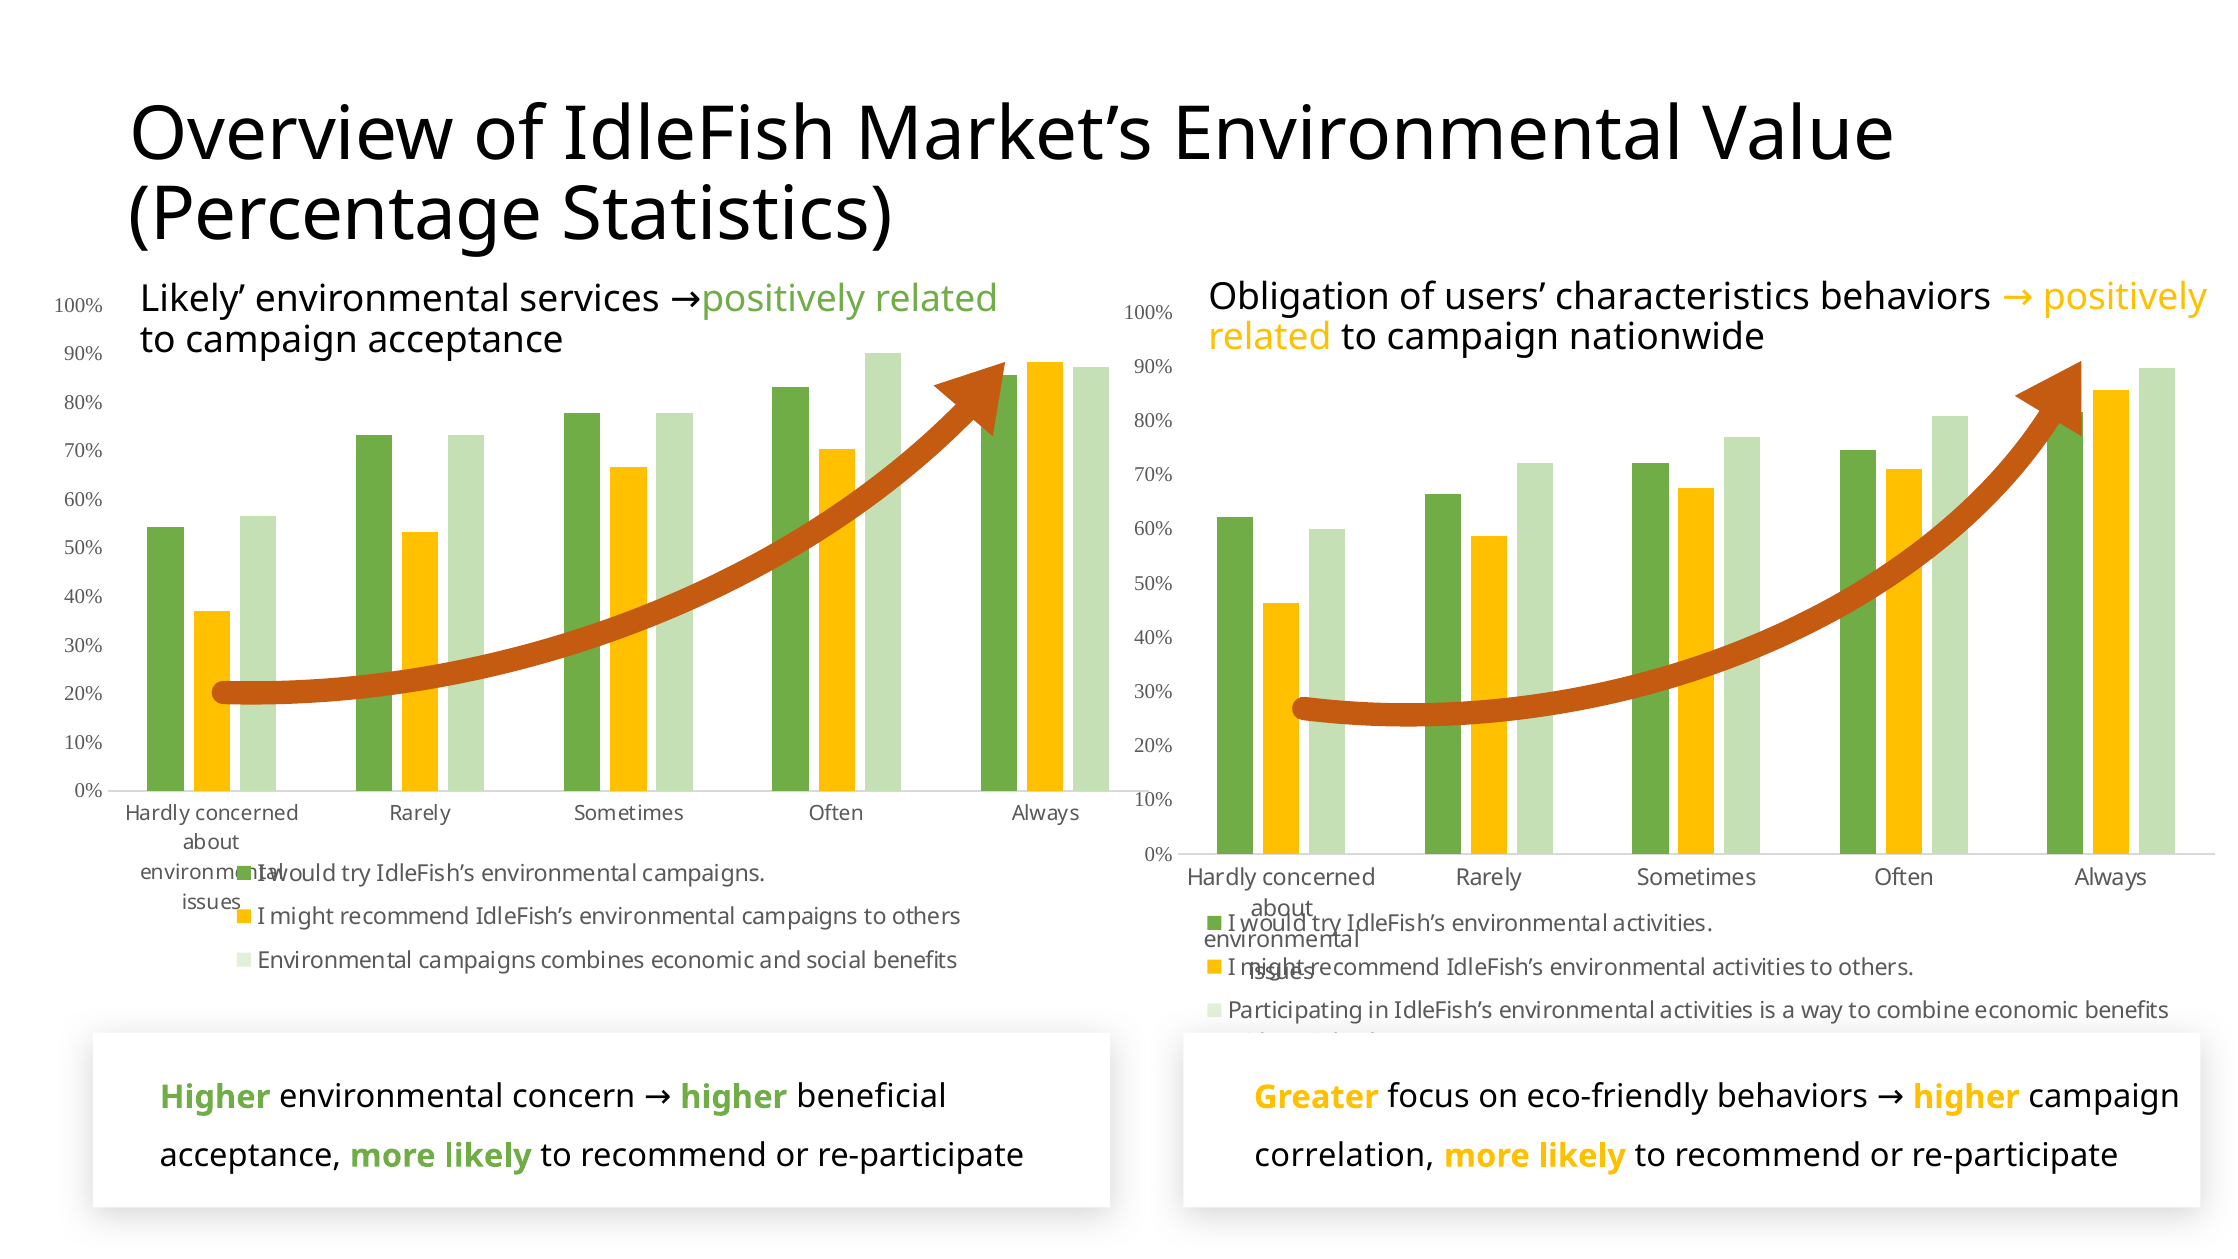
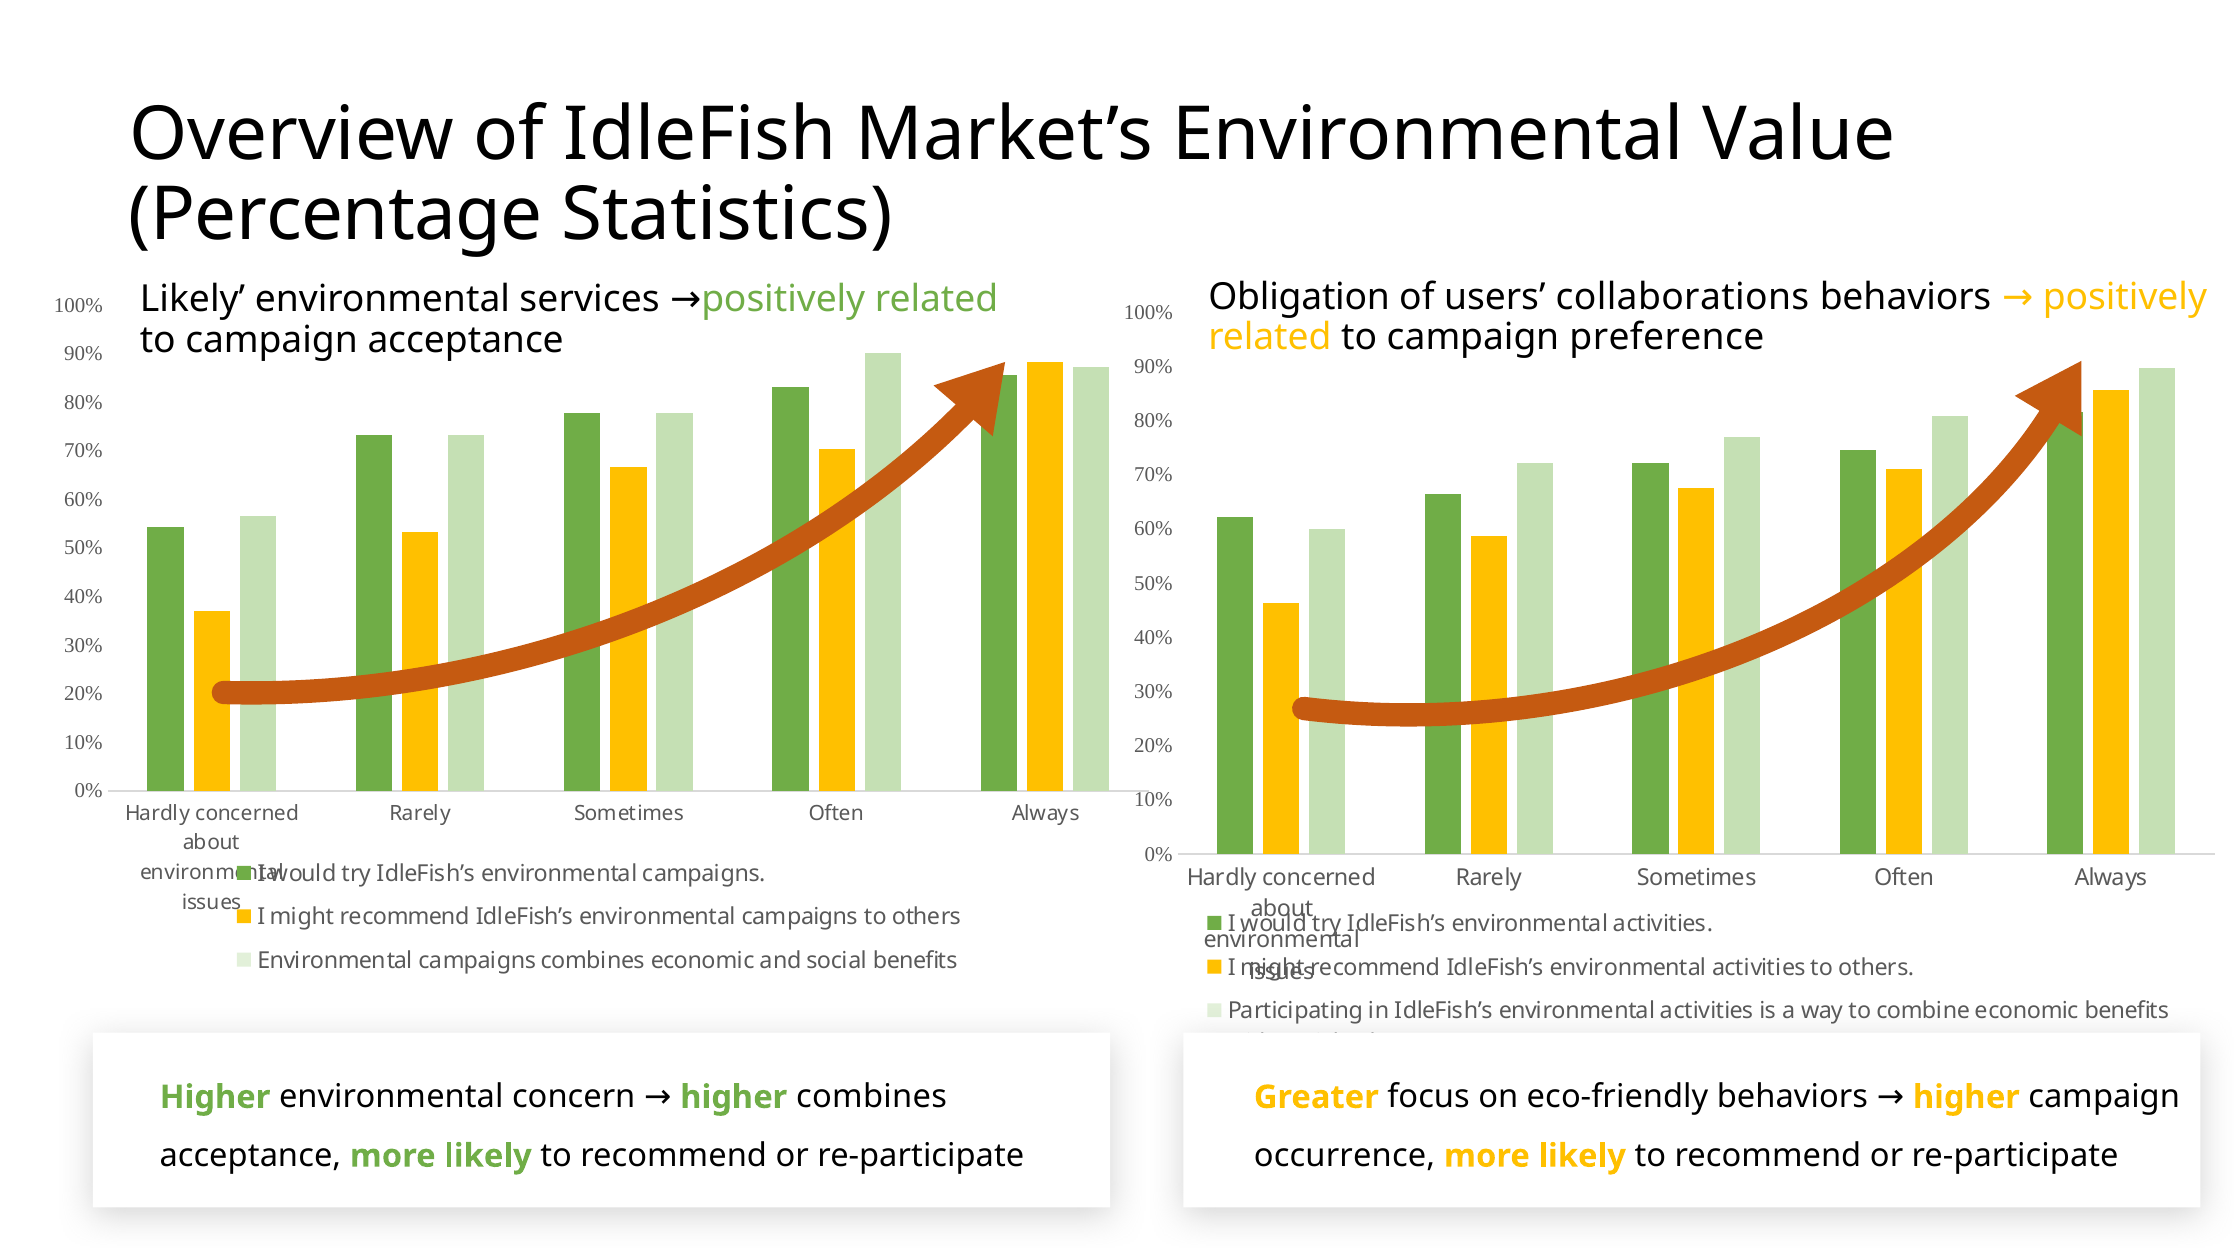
characteristics: characteristics -> collaborations
nationwide: nationwide -> preference
higher beneficial: beneficial -> combines
correlation: correlation -> occurrence
